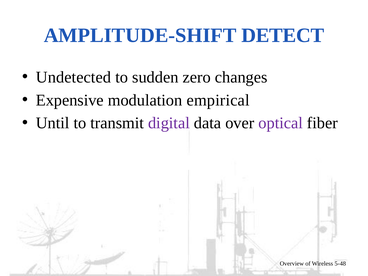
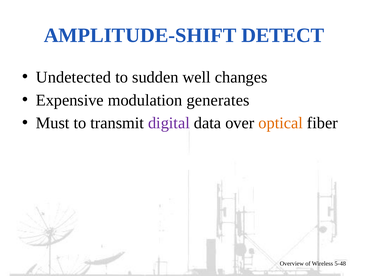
zero: zero -> well
empirical: empirical -> generates
Until: Until -> Must
optical colour: purple -> orange
